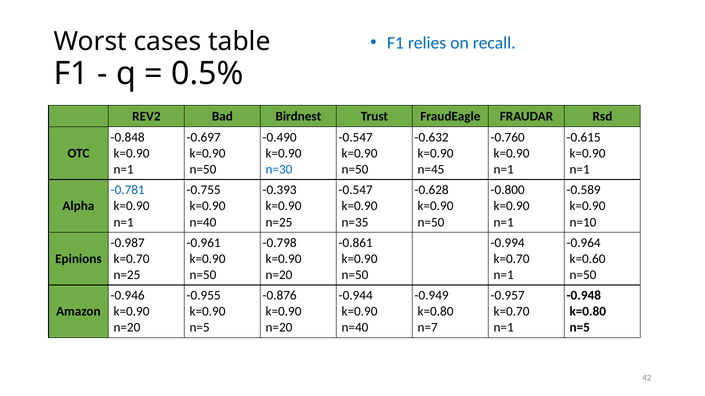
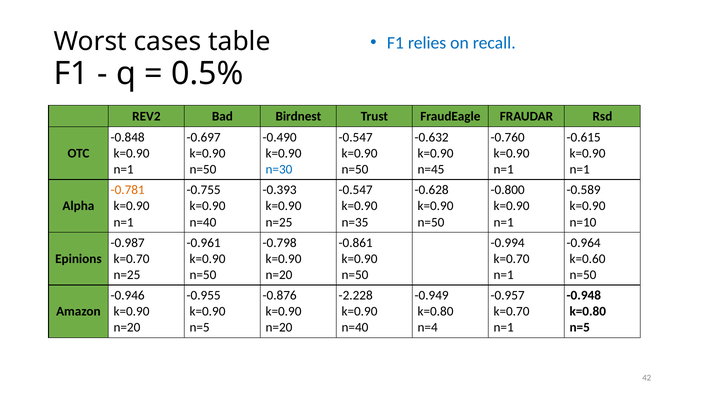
-0.781 colour: blue -> orange
-0.944: -0.944 -> -2.228
n=7: n=7 -> n=4
